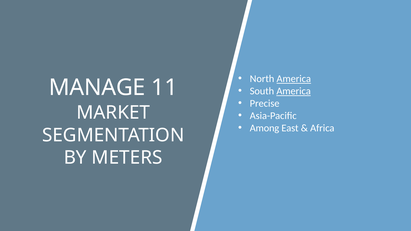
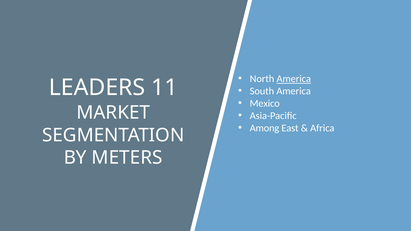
MANAGE: MANAGE -> LEADERS
America at (294, 91) underline: present -> none
Precise: Precise -> Mexico
